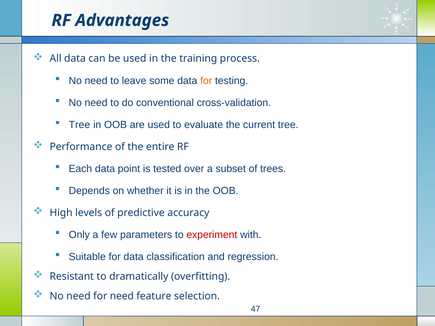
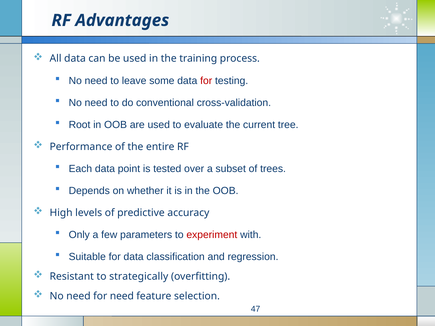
for at (206, 81) colour: orange -> red
Tree at (79, 125): Tree -> Root
dramatically: dramatically -> strategically
